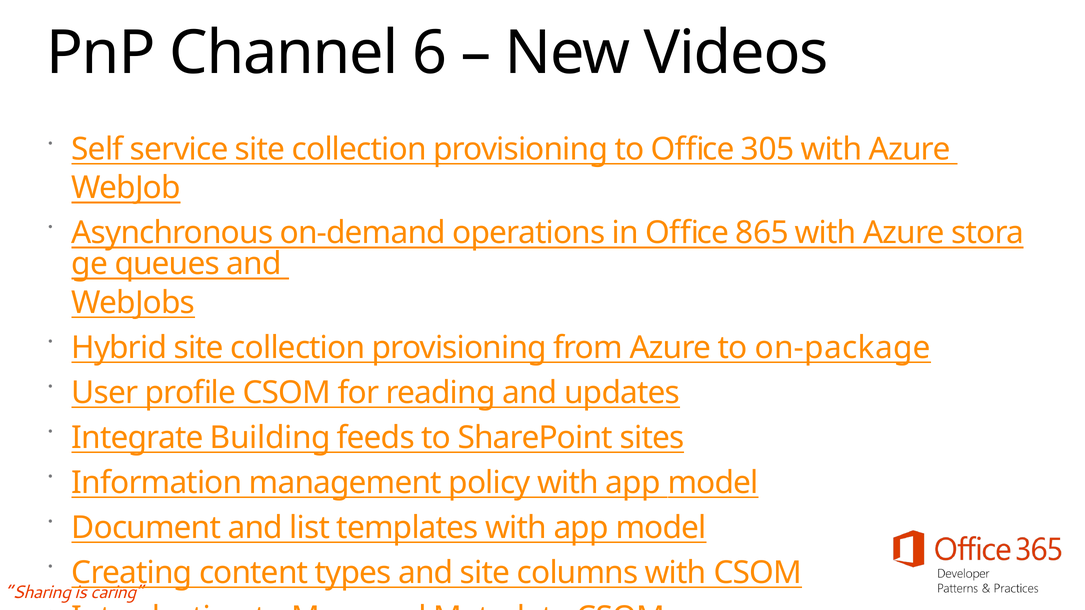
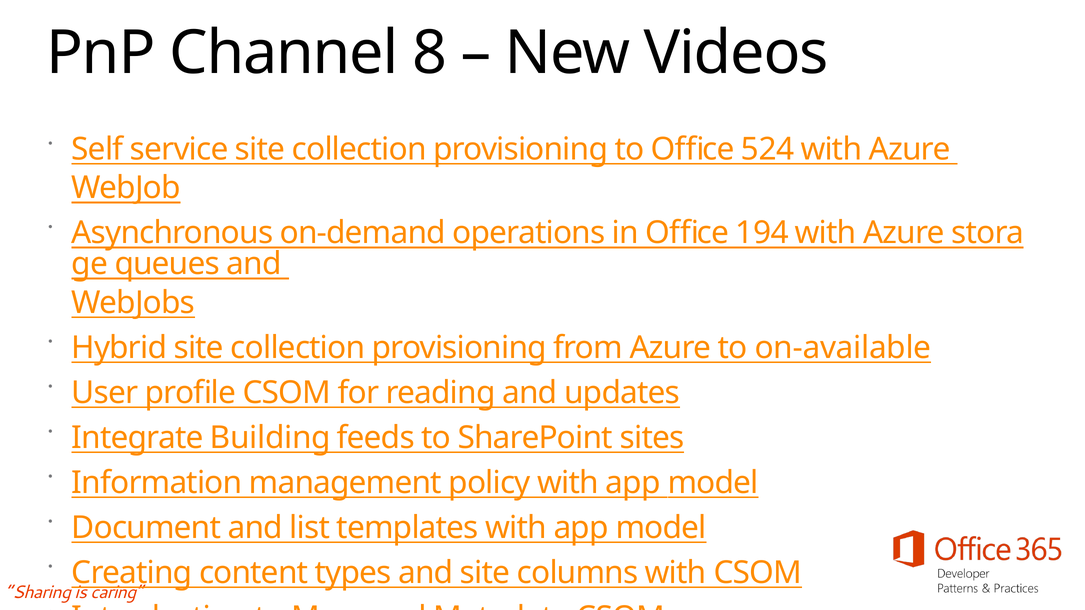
6: 6 -> 8
305: 305 -> 524
865: 865 -> 194
on-package: on-package -> on-available
